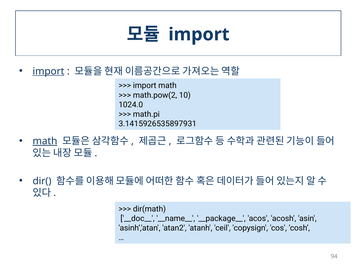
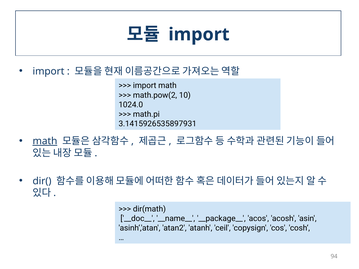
import at (48, 71) underline: present -> none
